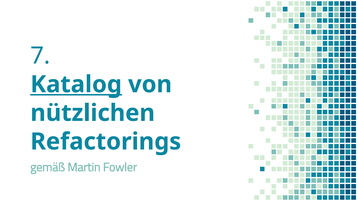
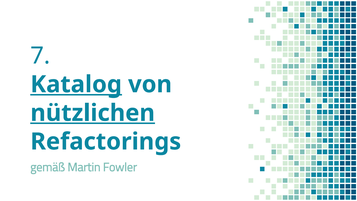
nützlichen underline: none -> present
